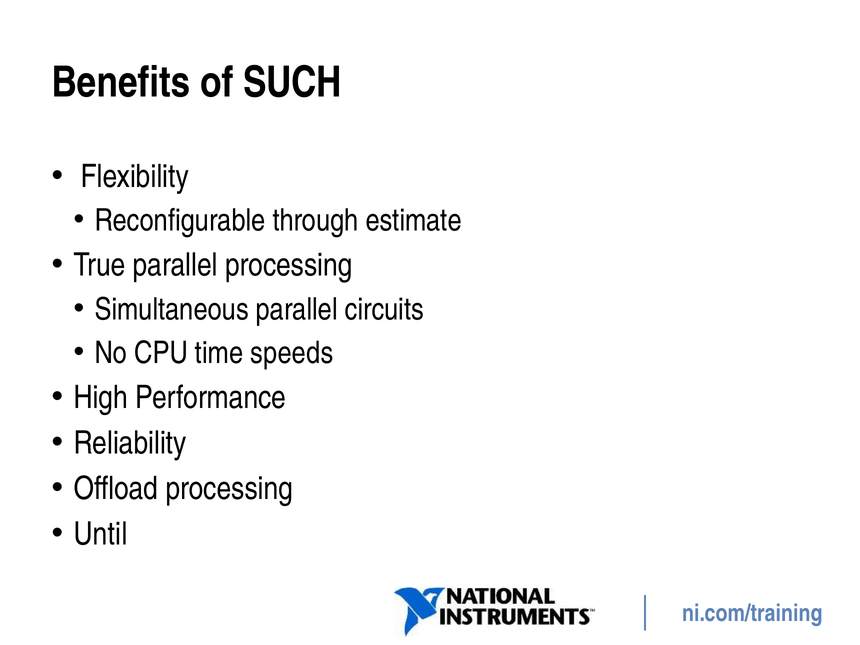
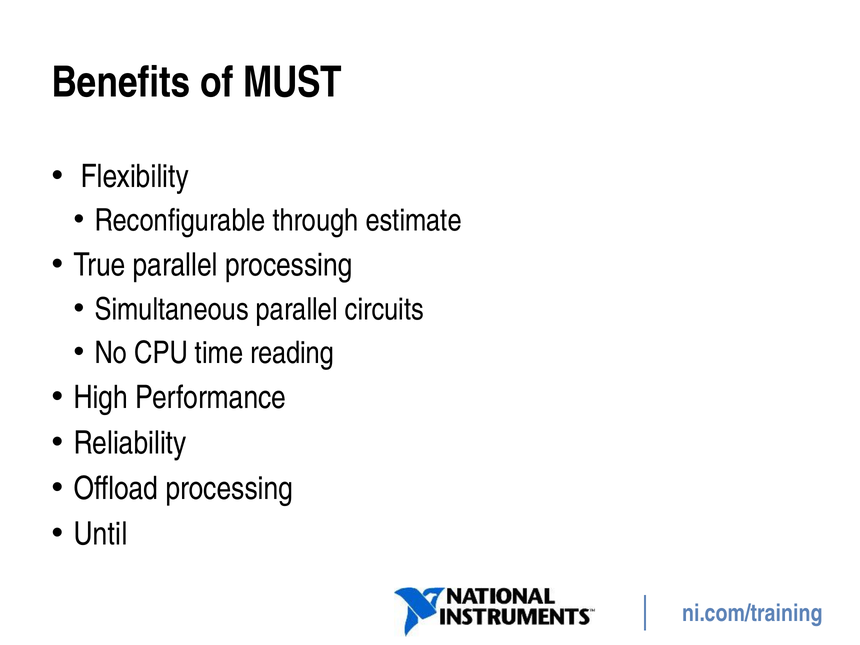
SUCH: SUCH -> MUST
speeds: speeds -> reading
